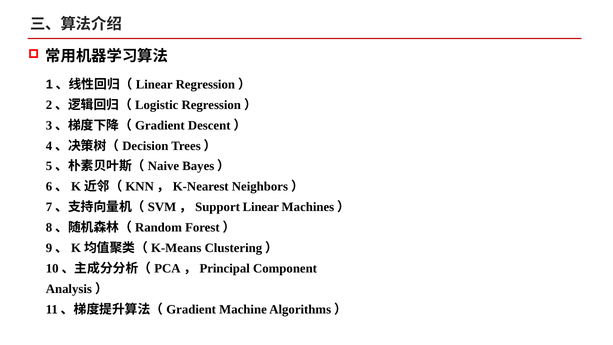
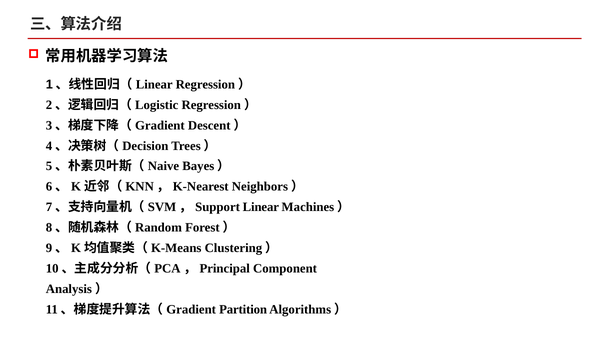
Machine: Machine -> Partition
